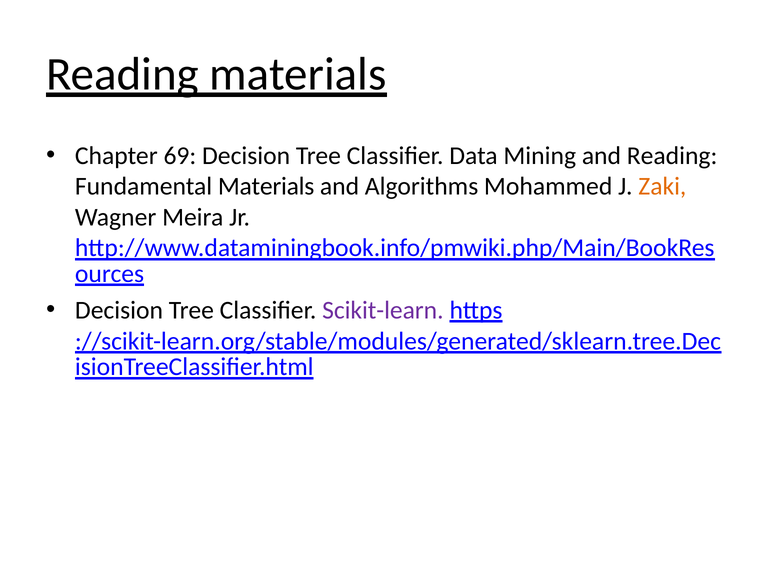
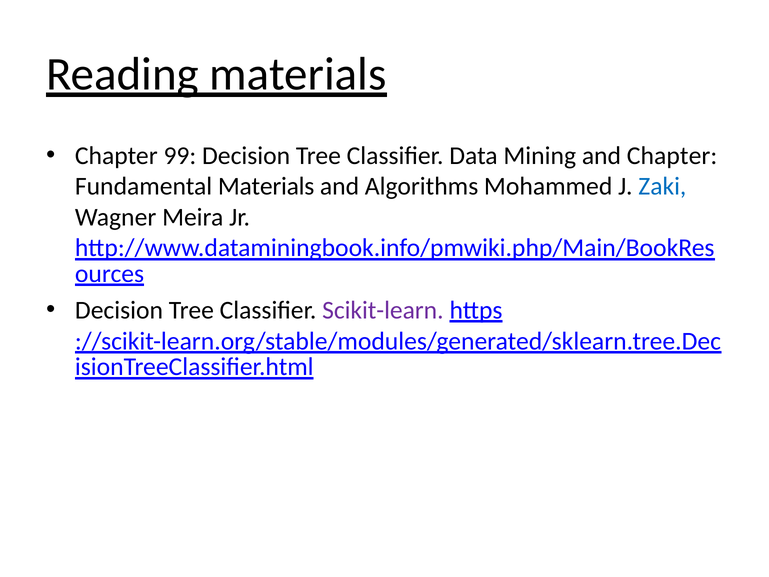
69: 69 -> 99
and Reading: Reading -> Chapter
Zaki colour: orange -> blue
